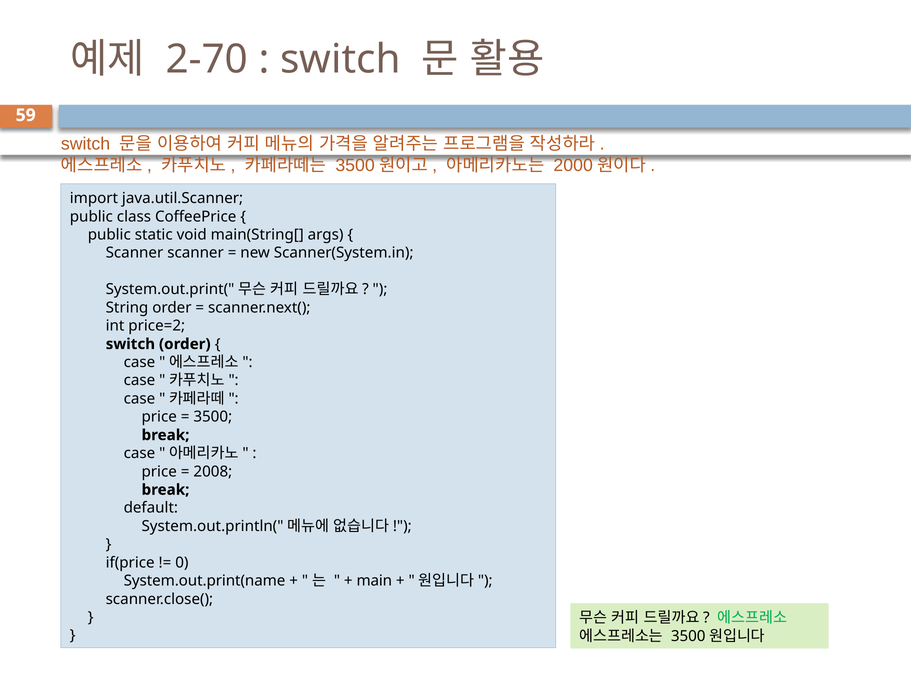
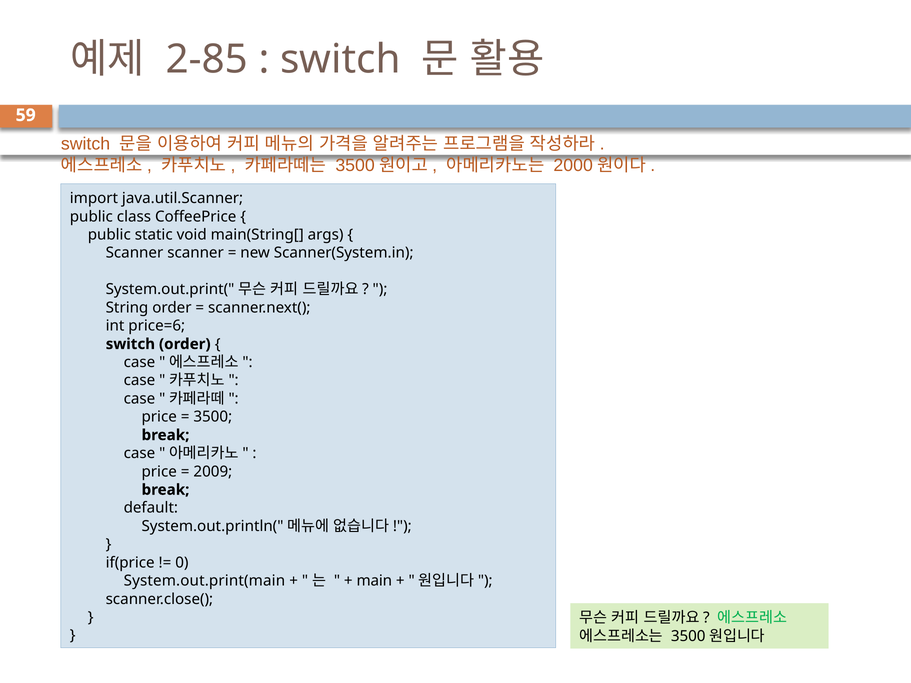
2-70: 2-70 -> 2-85
price=2: price=2 -> price=6
2008: 2008 -> 2009
System.out.print(name: System.out.print(name -> System.out.print(main
